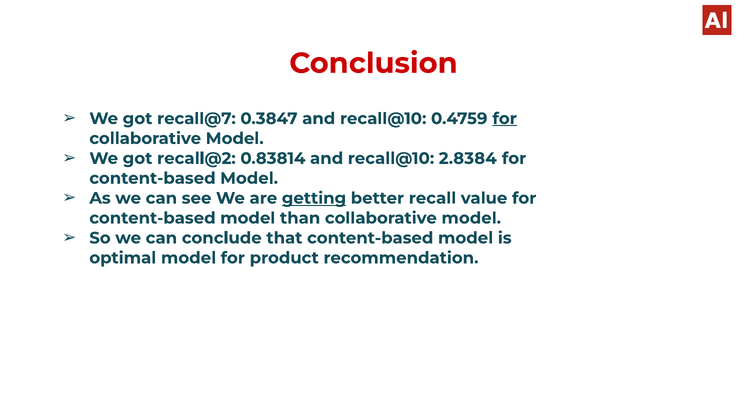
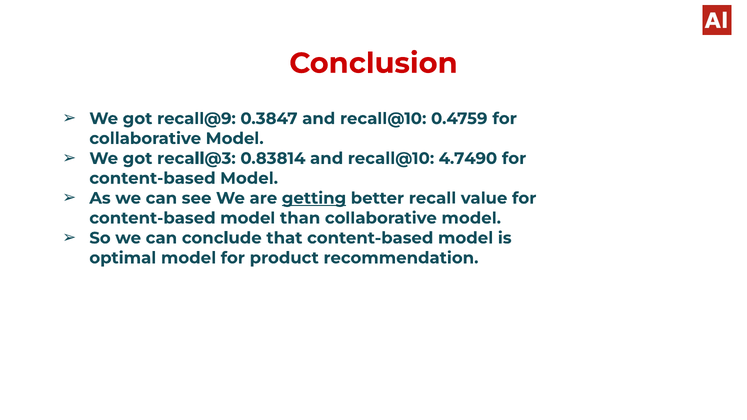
recall@7: recall@7 -> recall@9
for at (505, 119) underline: present -> none
recall@2: recall@2 -> recall@3
2.8384: 2.8384 -> 4.7490
